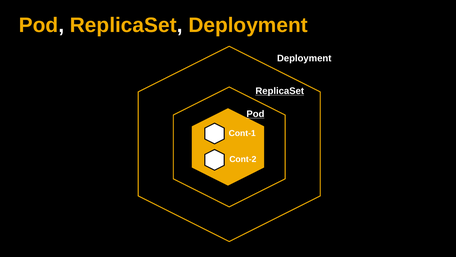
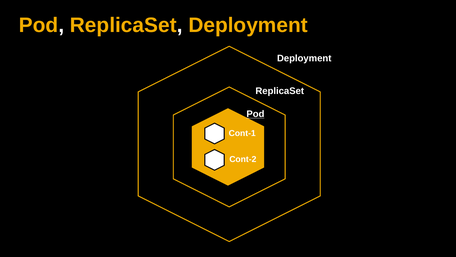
ReplicaSet at (280, 91) underline: present -> none
